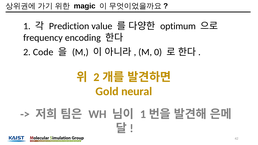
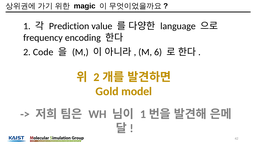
optimum: optimum -> language
0: 0 -> 6
neural: neural -> model
